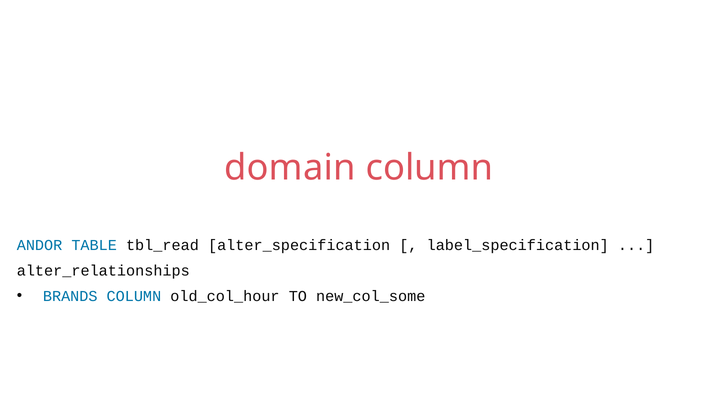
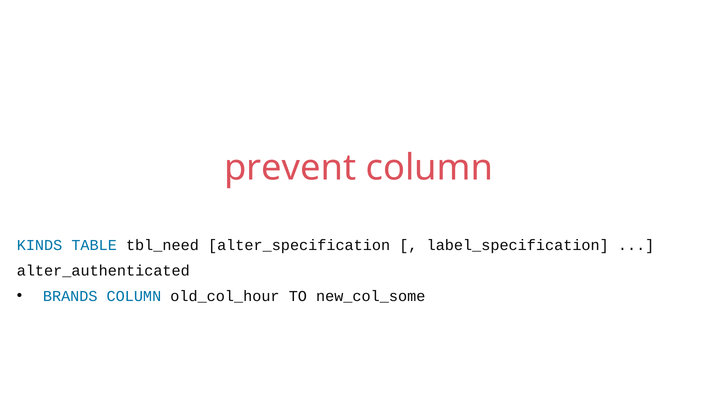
domain: domain -> prevent
ANDOR: ANDOR -> KINDS
tbl_read: tbl_read -> tbl_need
alter_relationships: alter_relationships -> alter_authenticated
